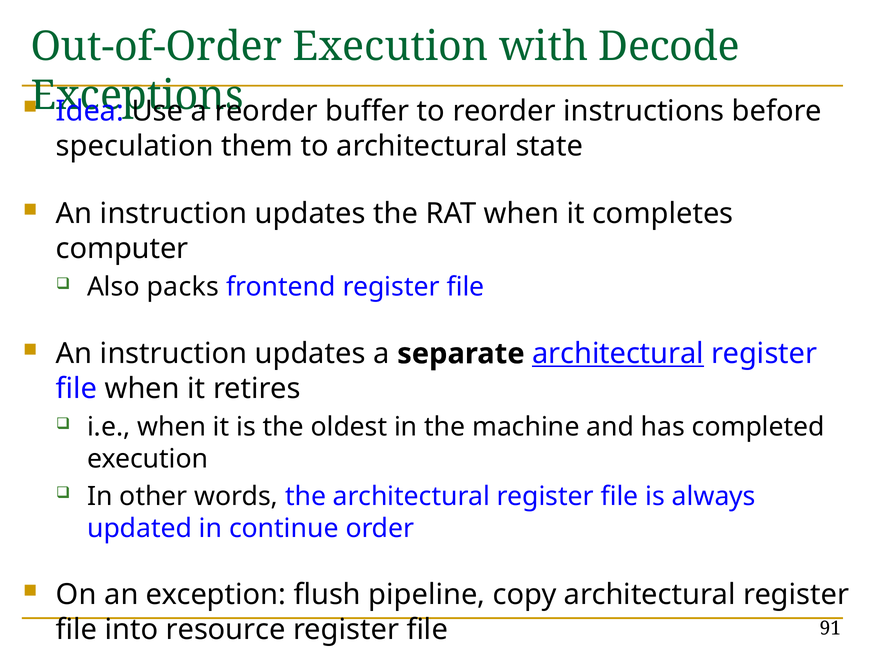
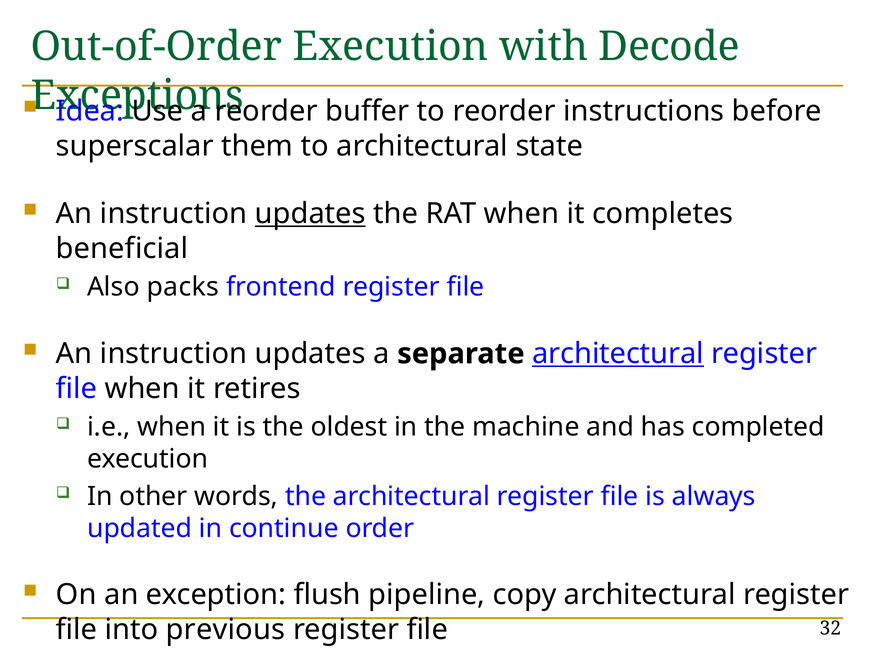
speculation: speculation -> superscalar
updates at (310, 214) underline: none -> present
computer: computer -> beneficial
resource: resource -> previous
91: 91 -> 32
